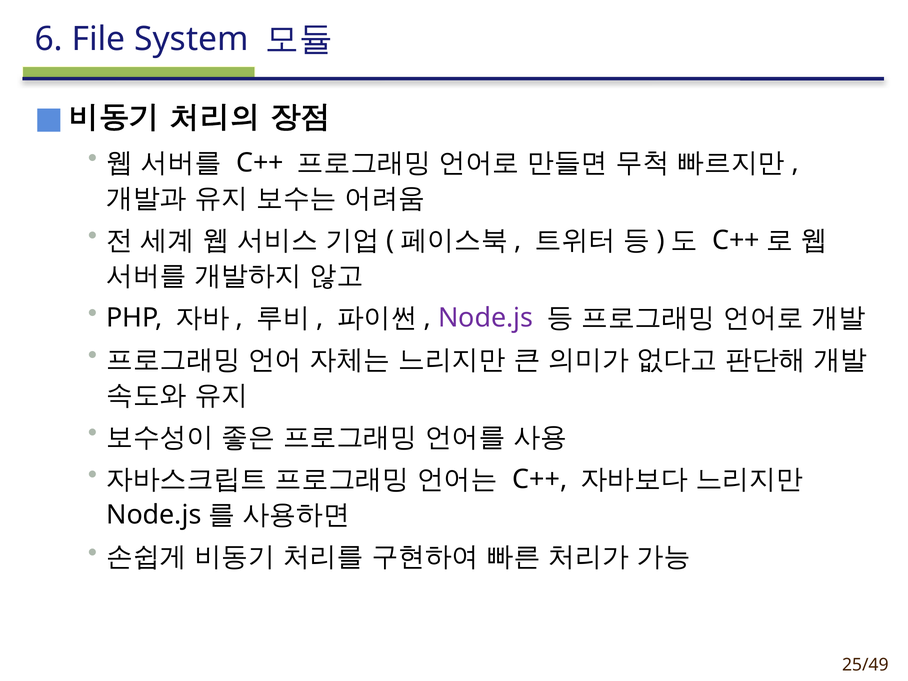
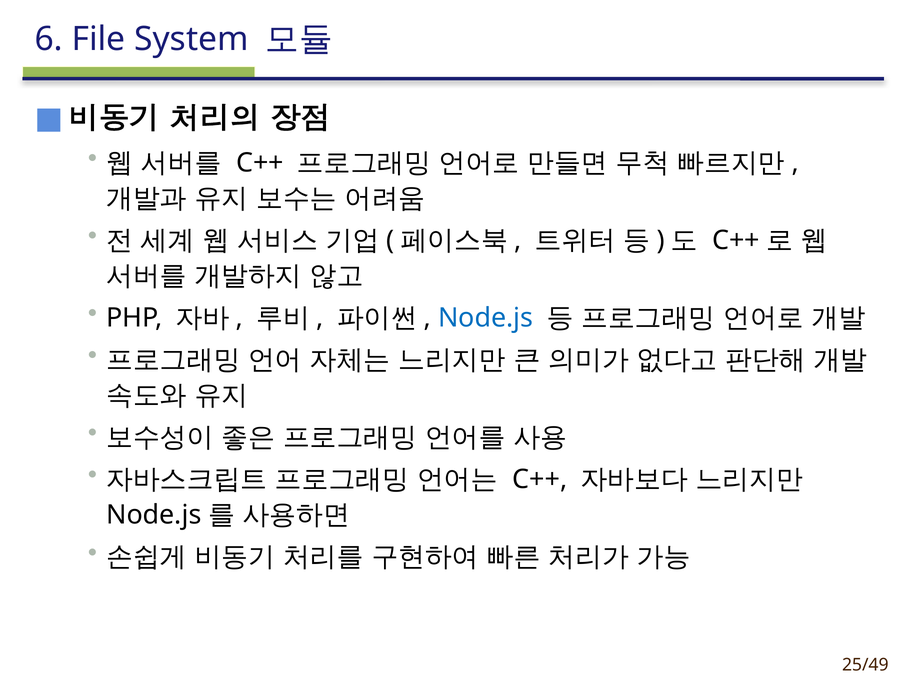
Node.js colour: purple -> blue
